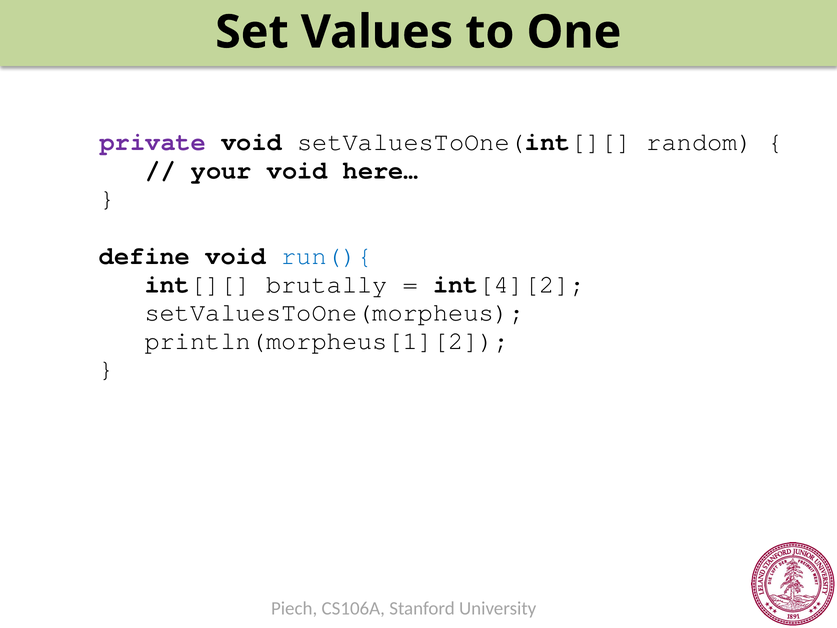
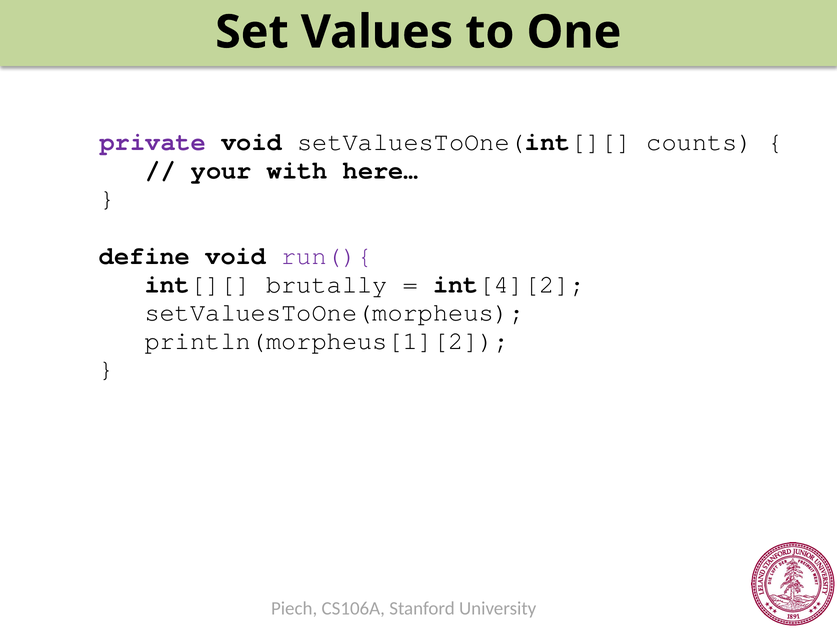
random: random -> counts
your void: void -> with
run(){ colour: blue -> purple
